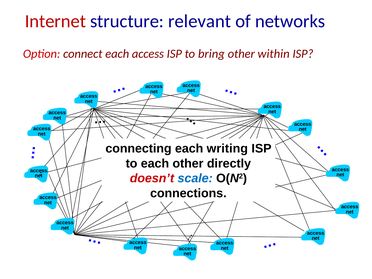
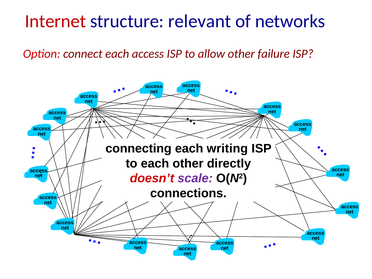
bring: bring -> allow
within: within -> failure
scale colour: blue -> purple
